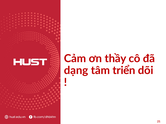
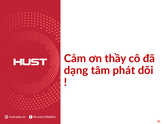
triển: triển -> phát
